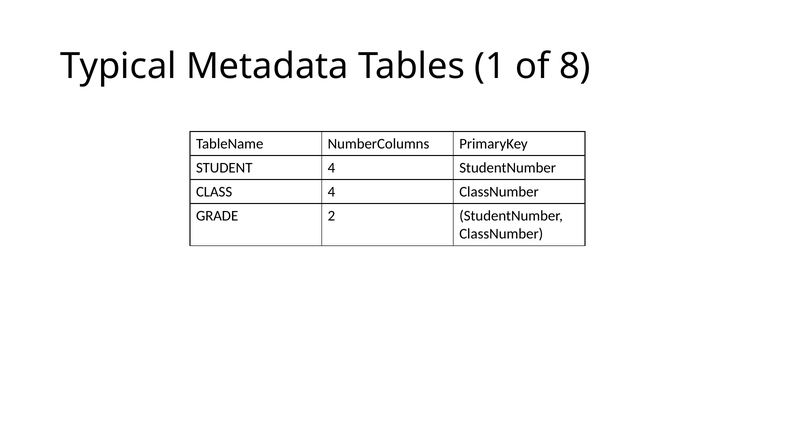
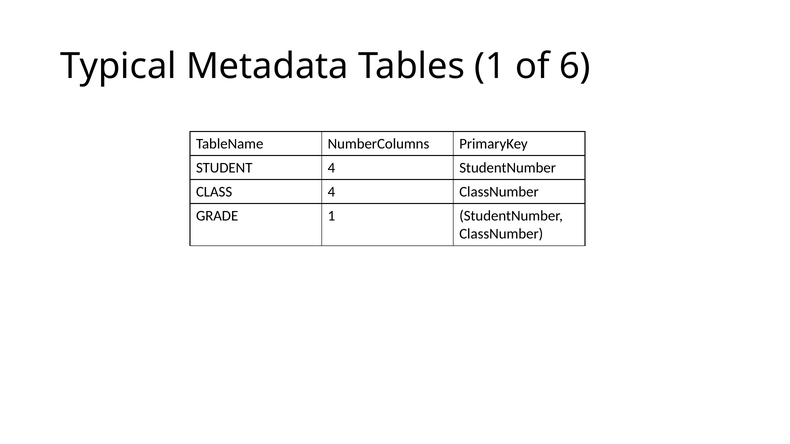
8: 8 -> 6
GRADE 2: 2 -> 1
